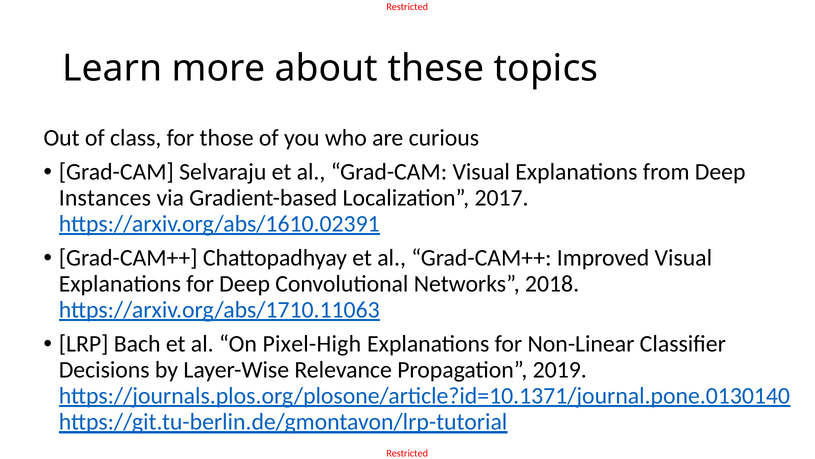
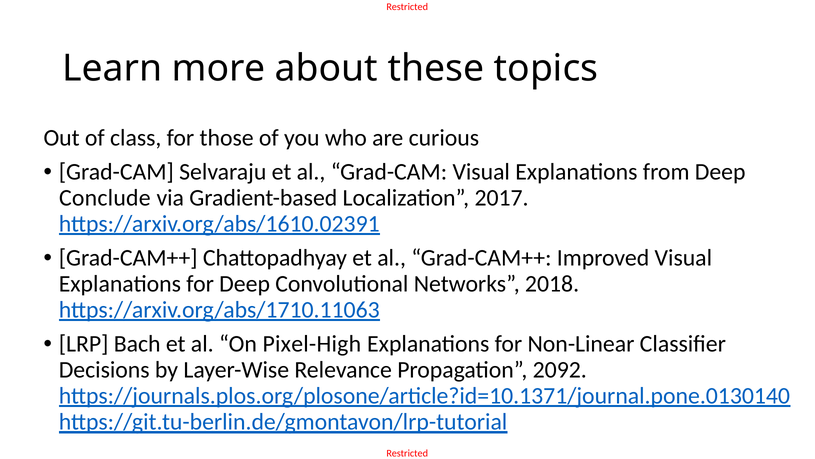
Instances: Instances -> Conclude
2019: 2019 -> 2092
